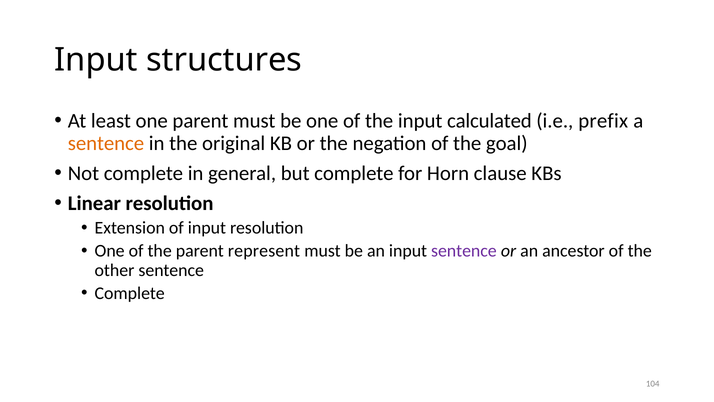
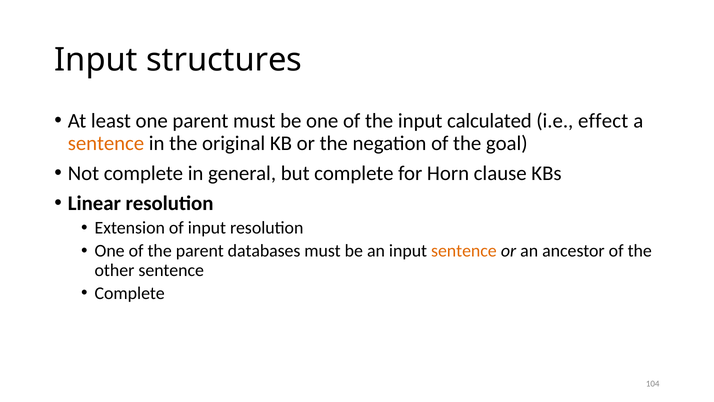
prefix: prefix -> effect
represent: represent -> databases
sentence at (464, 251) colour: purple -> orange
